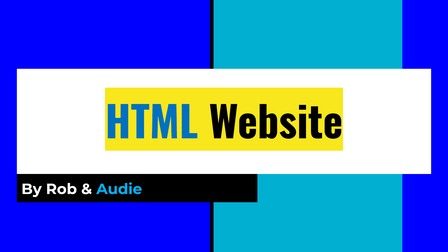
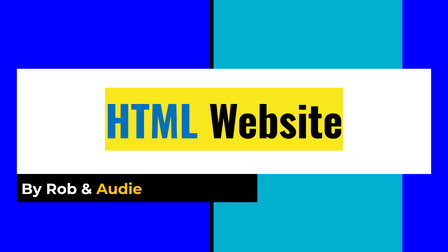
Audie colour: light blue -> yellow
